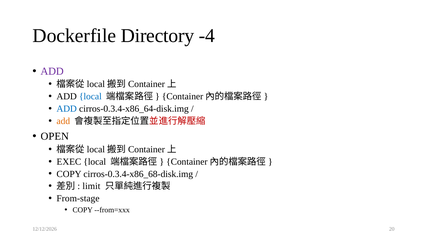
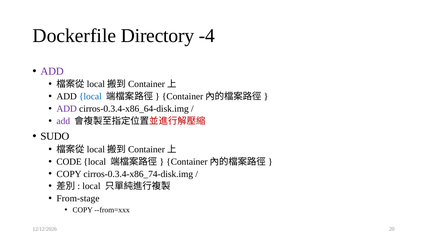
ADD at (67, 109) colour: blue -> purple
add at (63, 121) colour: orange -> purple
OPEN: OPEN -> SUDO
EXEC: EXEC -> CODE
cirros-0.3.4-x86_68-disk.img: cirros-0.3.4-x86_68-disk.img -> cirros-0.3.4-x86_74-disk.img
limit at (91, 186): limit -> local
